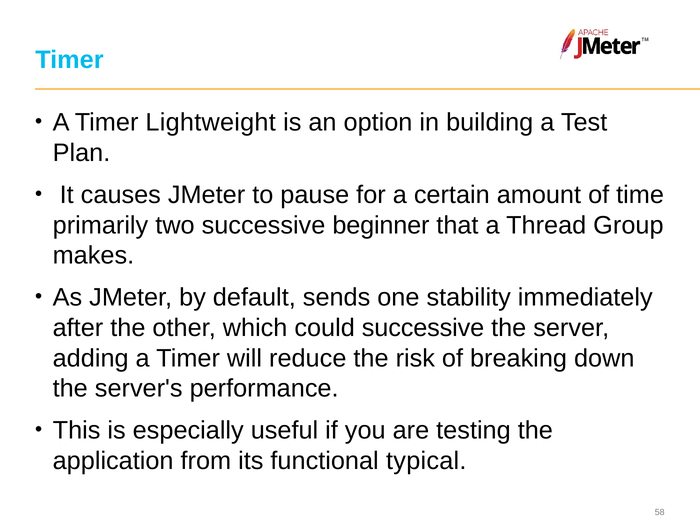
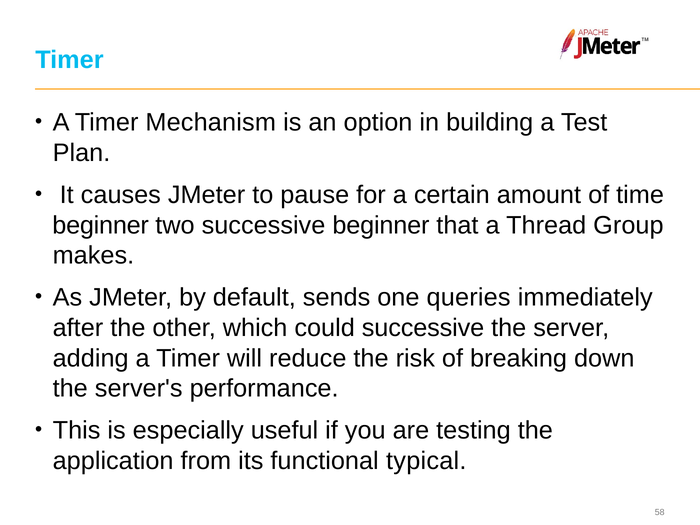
Lightweight: Lightweight -> Mechanism
primarily at (100, 225): primarily -> beginner
stability: stability -> queries
